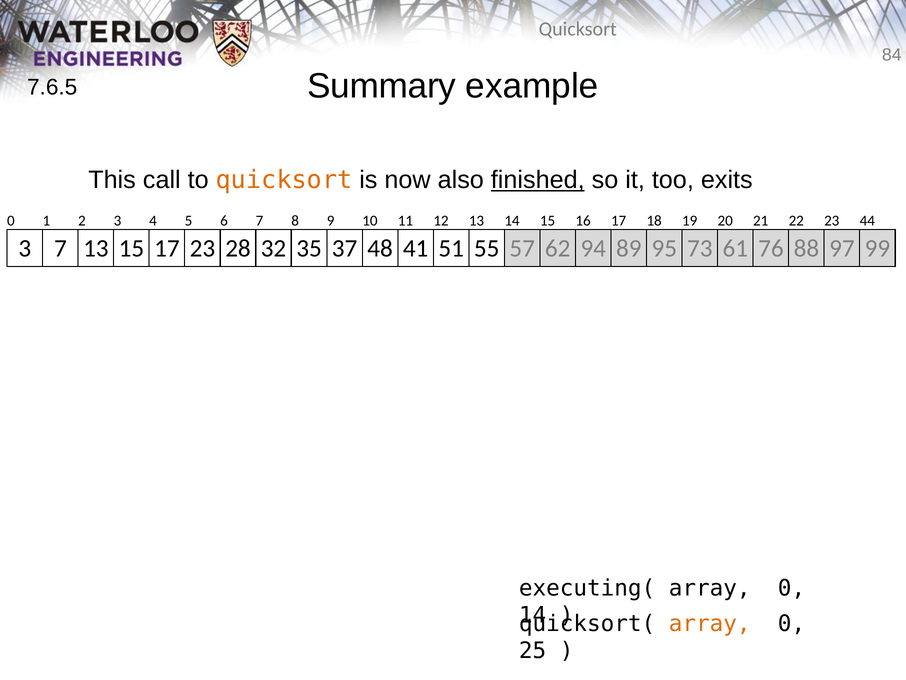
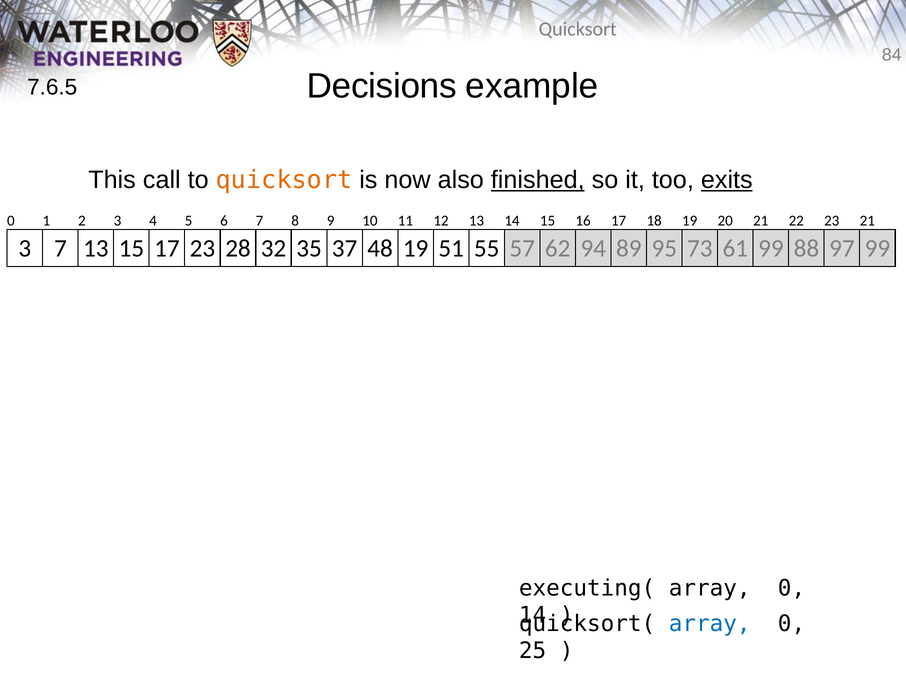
Summary: Summary -> Decisions
exits underline: none -> present
23 44: 44 -> 21
48 41: 41 -> 19
61 76: 76 -> 99
array at (710, 623) colour: orange -> blue
